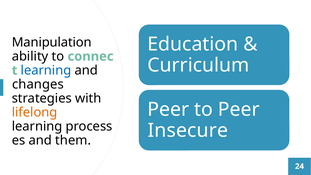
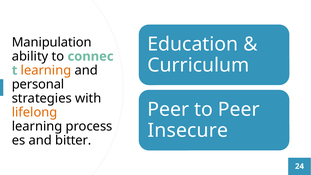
learning at (46, 70) colour: blue -> orange
changes: changes -> personal
them: them -> bitter
